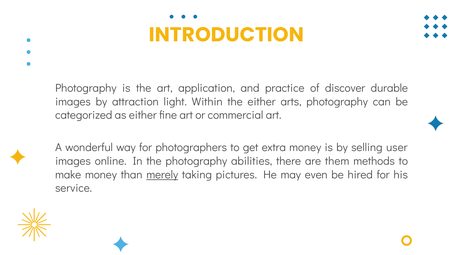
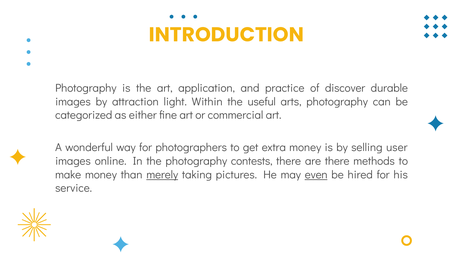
the either: either -> useful
abilities: abilities -> contests
are them: them -> there
even underline: none -> present
